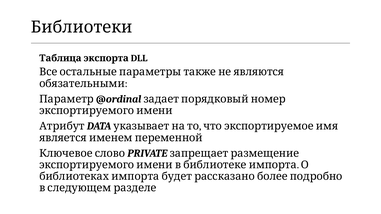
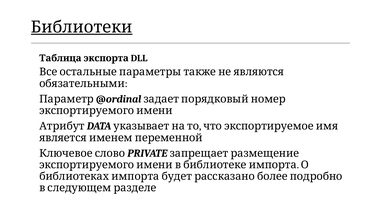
Библиотеки underline: none -> present
